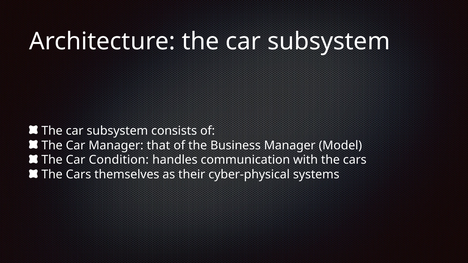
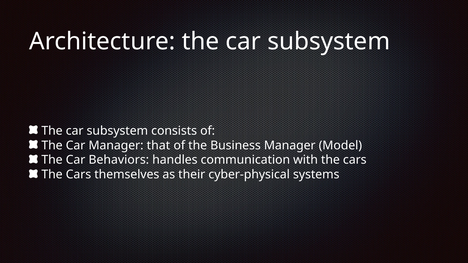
Condition: Condition -> Behaviors
